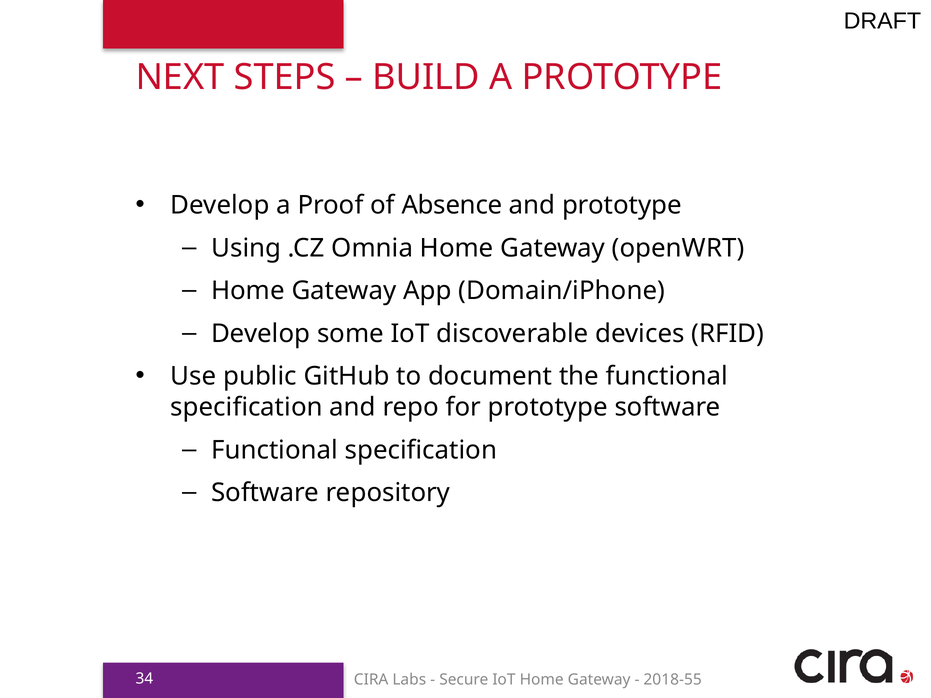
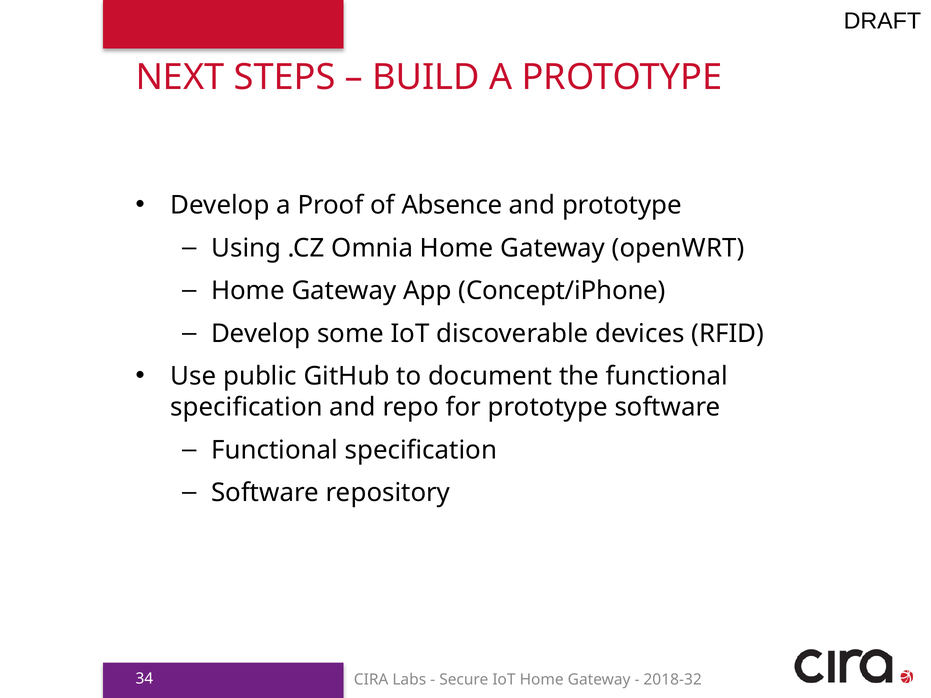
Domain/iPhone: Domain/iPhone -> Concept/iPhone
2018-55: 2018-55 -> 2018-32
